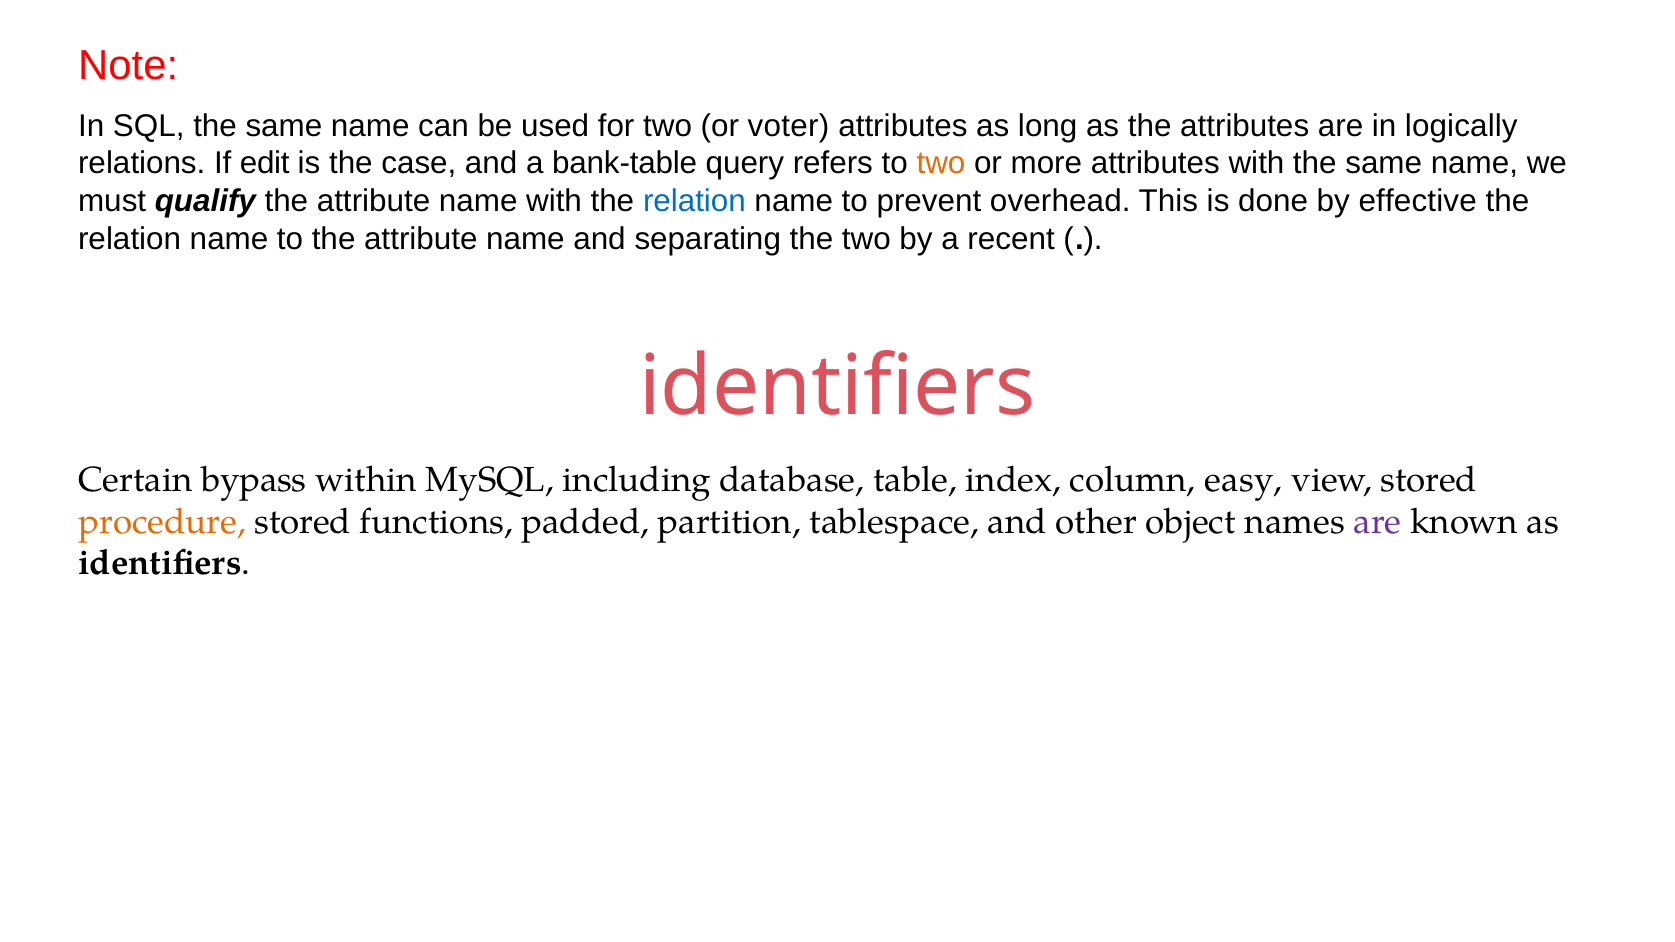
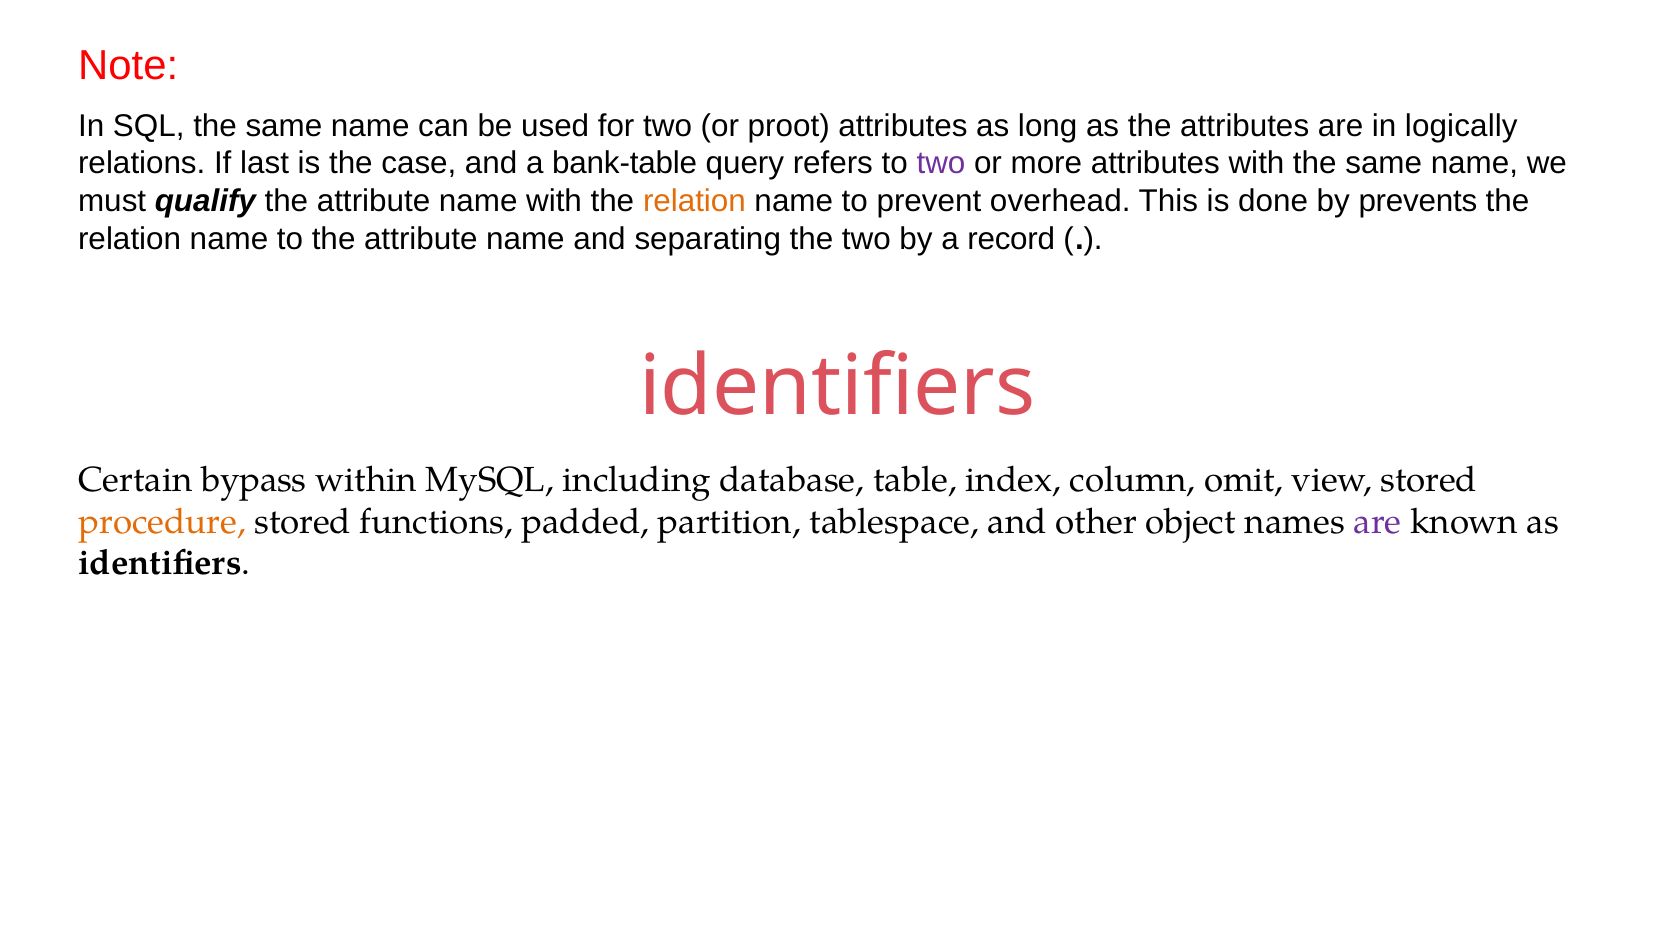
voter: voter -> proot
edit: edit -> last
two at (941, 163) colour: orange -> purple
relation at (694, 201) colour: blue -> orange
effective: effective -> prevents
recent: recent -> record
easy: easy -> omit
